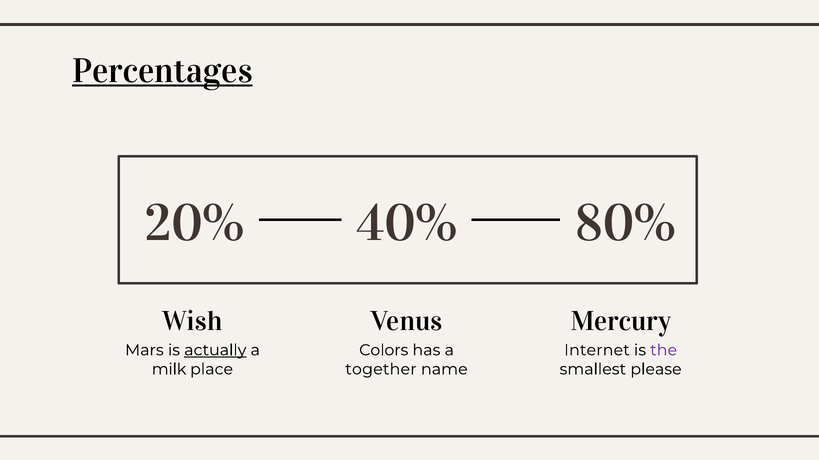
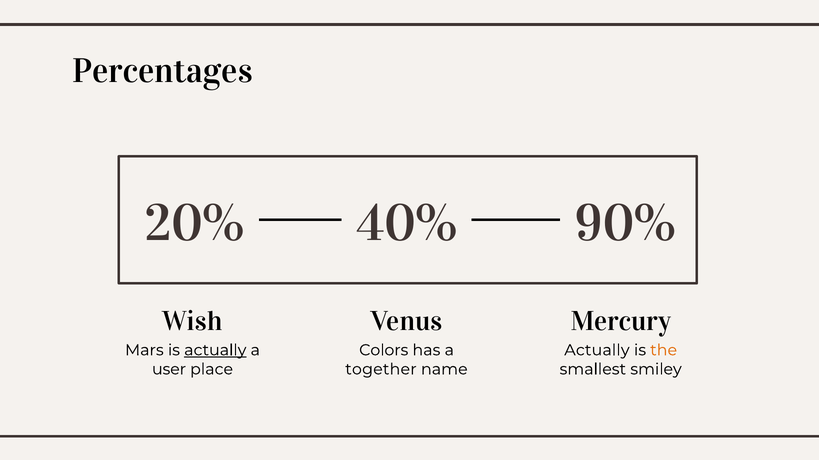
Percentages underline: present -> none
80%: 80% -> 90%
Internet at (597, 351): Internet -> Actually
the colour: purple -> orange
milk: milk -> user
please: please -> smiley
